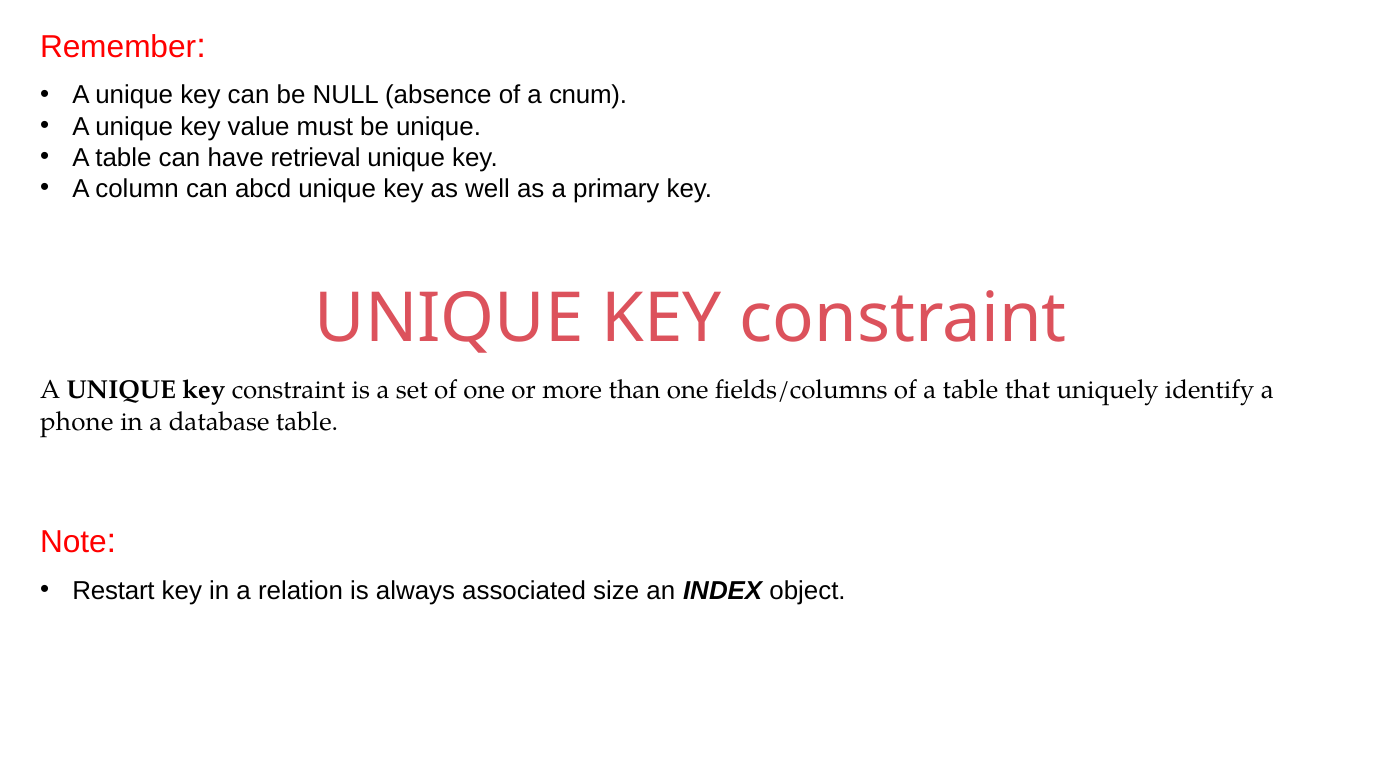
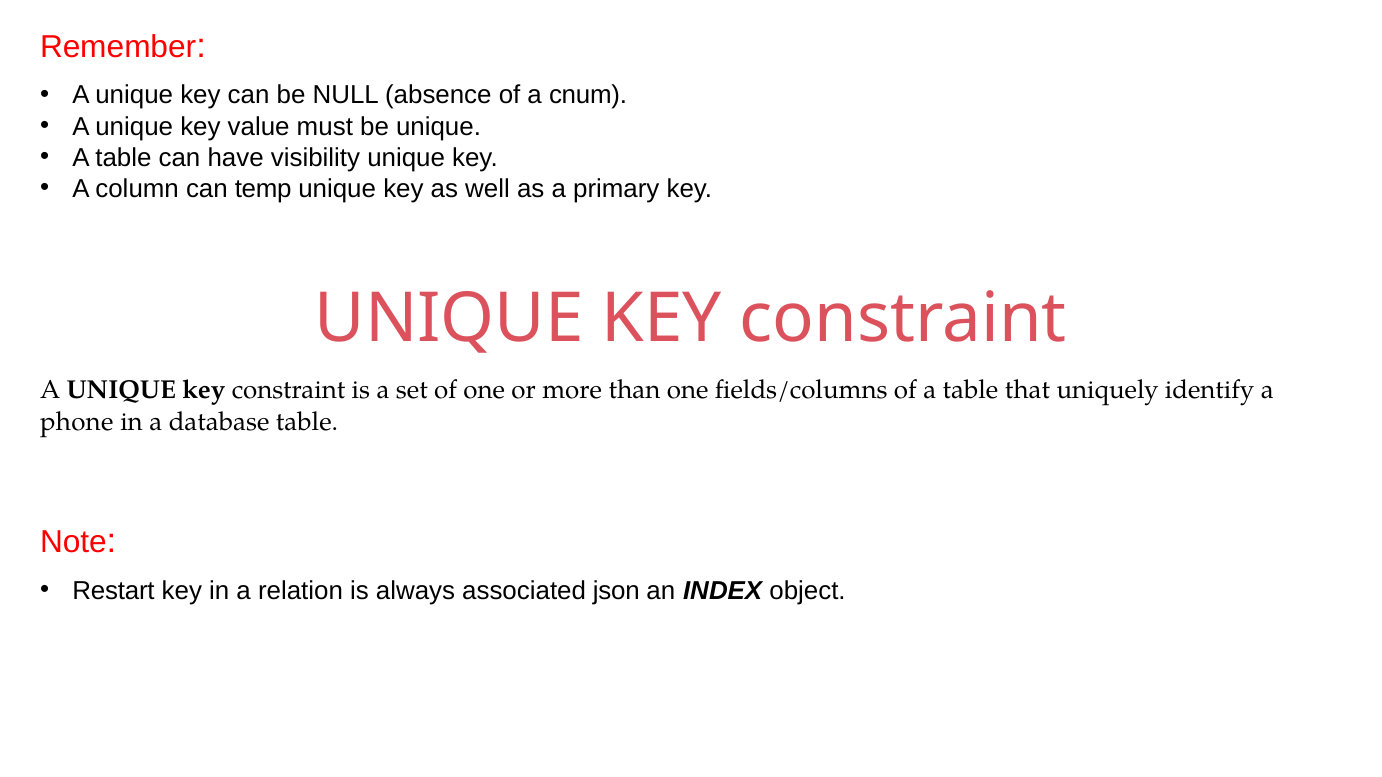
retrieval: retrieval -> visibility
abcd: abcd -> temp
size: size -> json
